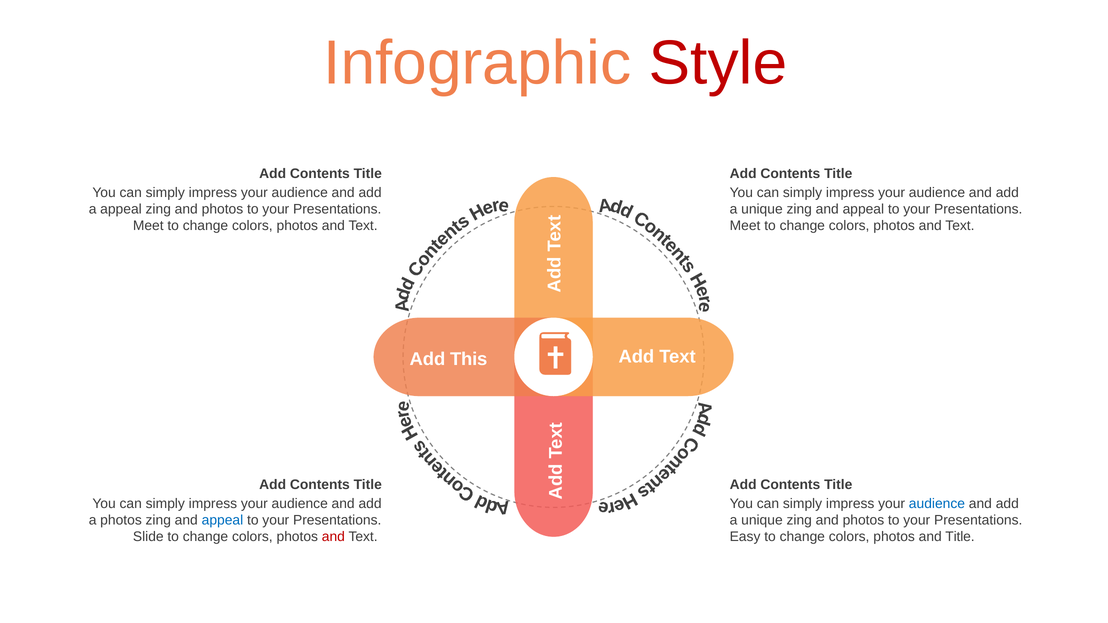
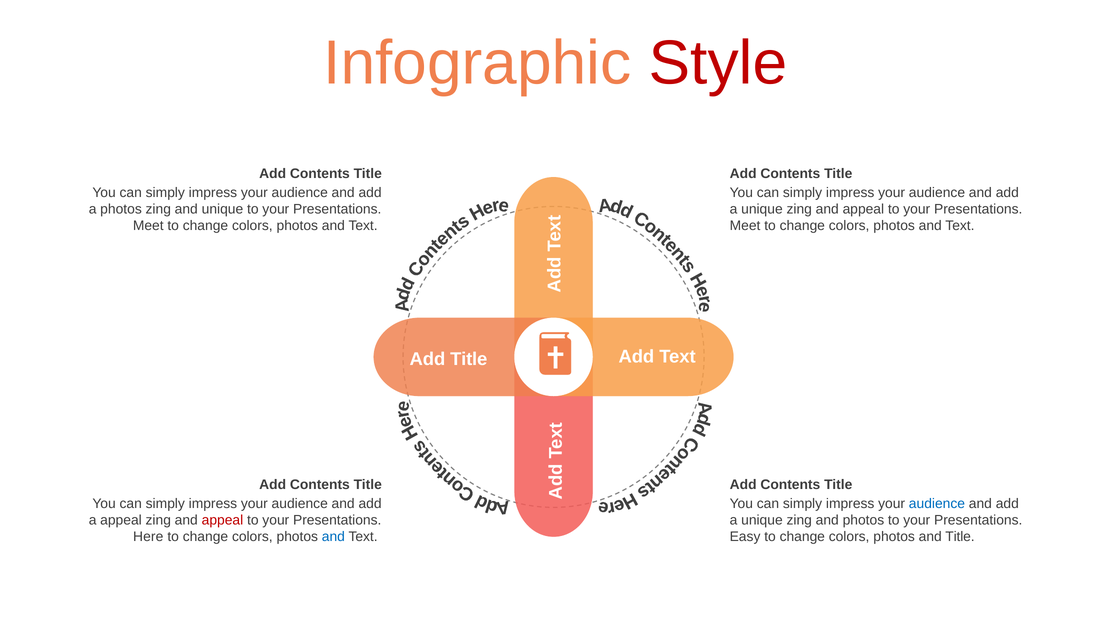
a appeal: appeal -> photos
photos at (222, 209): photos -> unique
Add This: This -> Title
a photos: photos -> appeal
appeal at (222, 520) colour: blue -> red
Slide: Slide -> Here
and at (333, 537) colour: red -> blue
